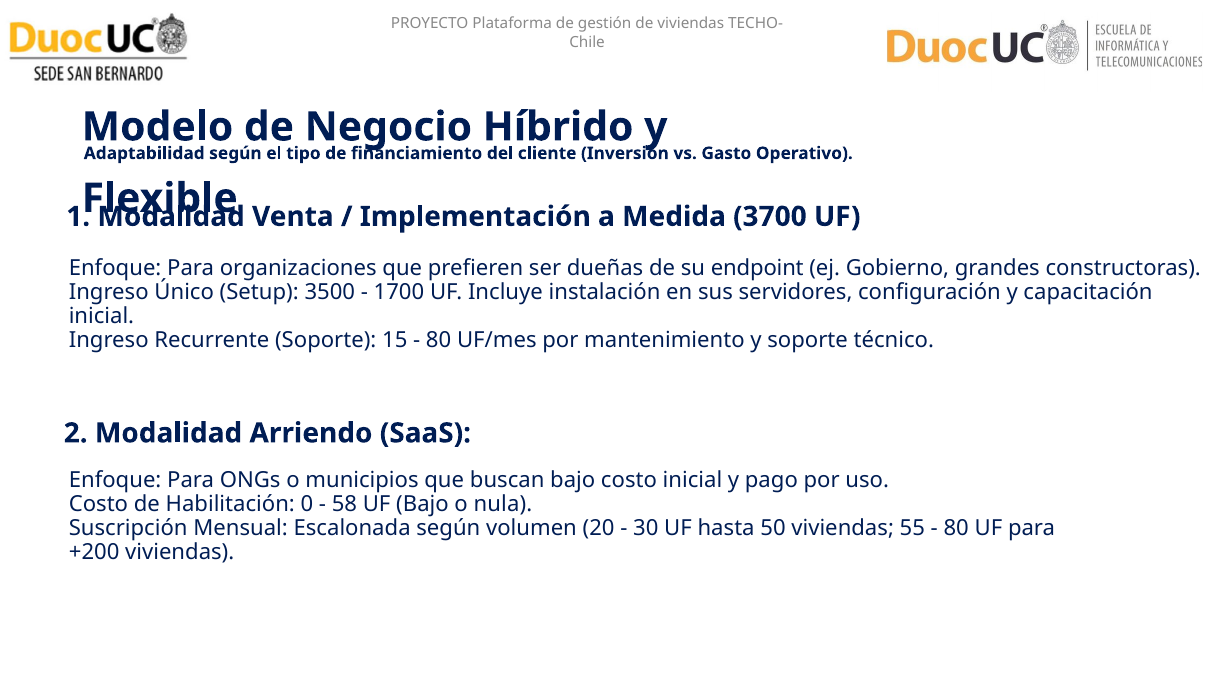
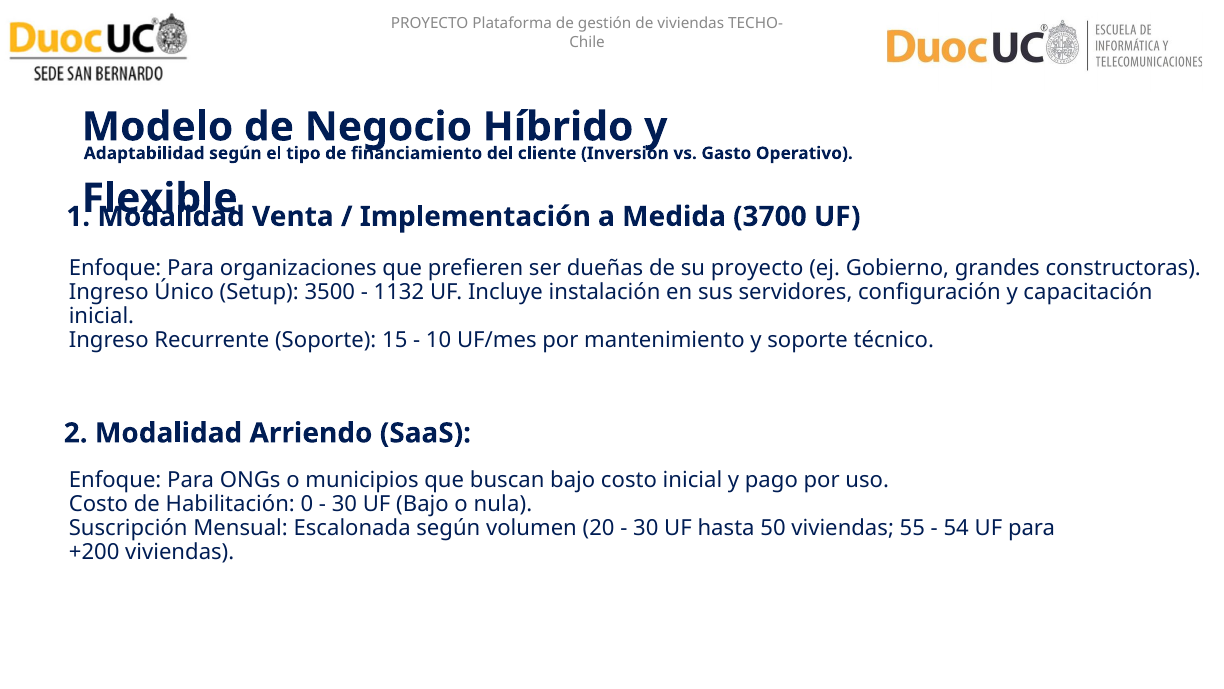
su endpoint: endpoint -> proyecto
1700: 1700 -> 1132
80 at (439, 340): 80 -> 10
58 at (344, 504): 58 -> 30
80 at (956, 528): 80 -> 54
